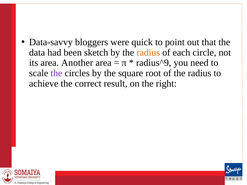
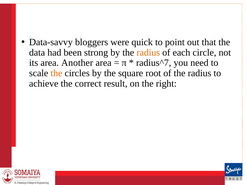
sketch: sketch -> strong
radius^9: radius^9 -> radius^7
the at (56, 73) colour: purple -> orange
